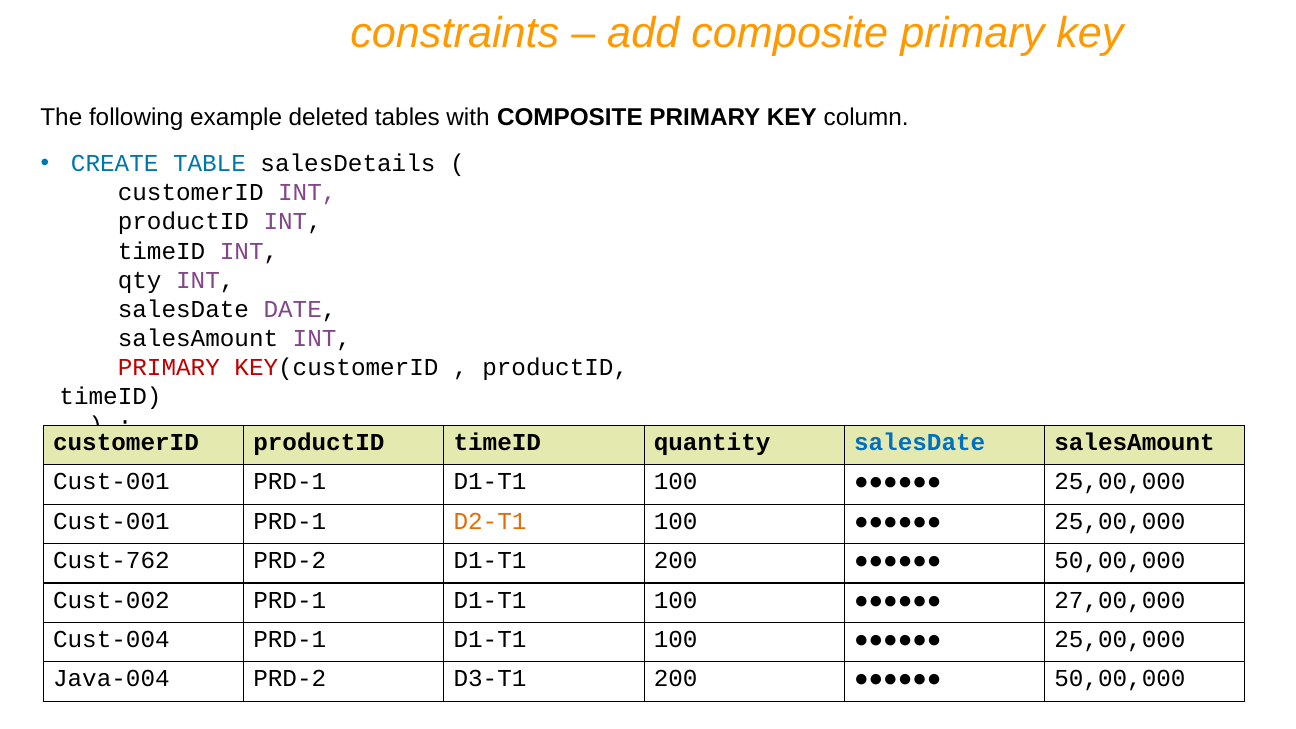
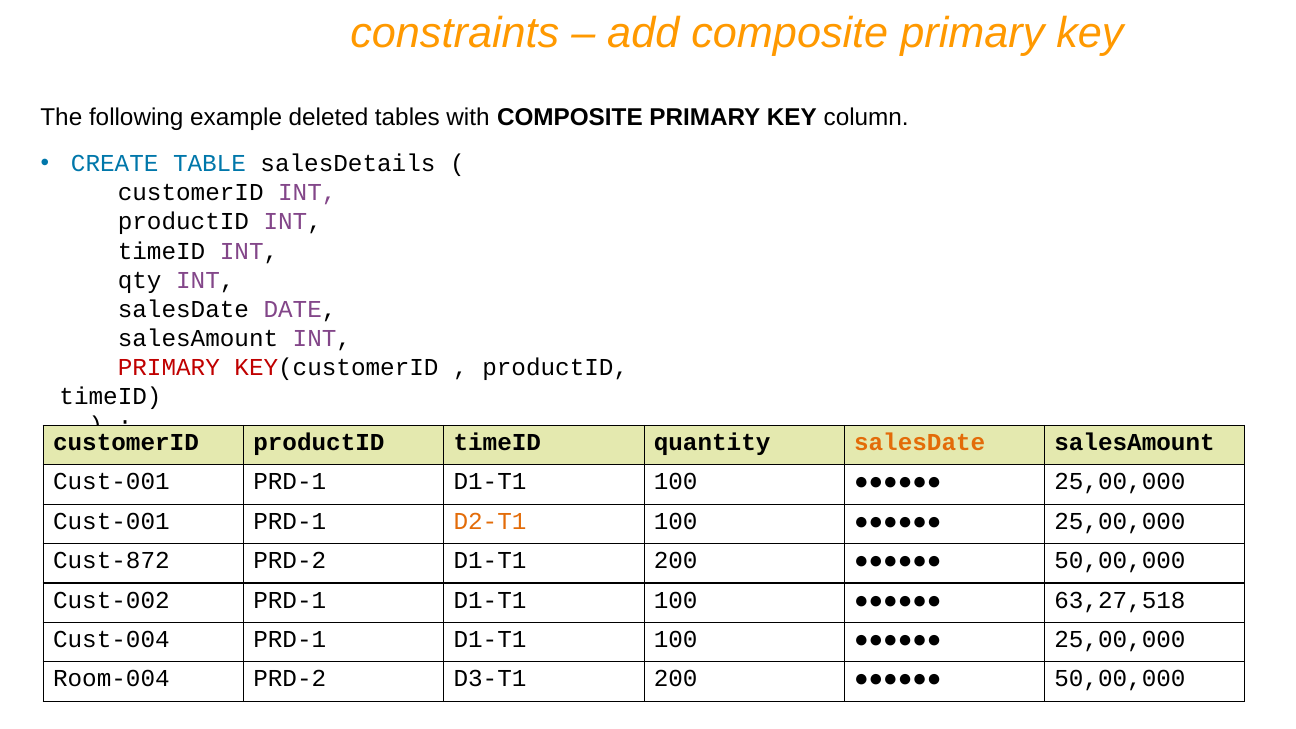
salesDate at (920, 442) colour: blue -> orange
Cust-762: Cust-762 -> Cust-872
27,00,000: 27,00,000 -> 63,27,518
Java-004: Java-004 -> Room-004
